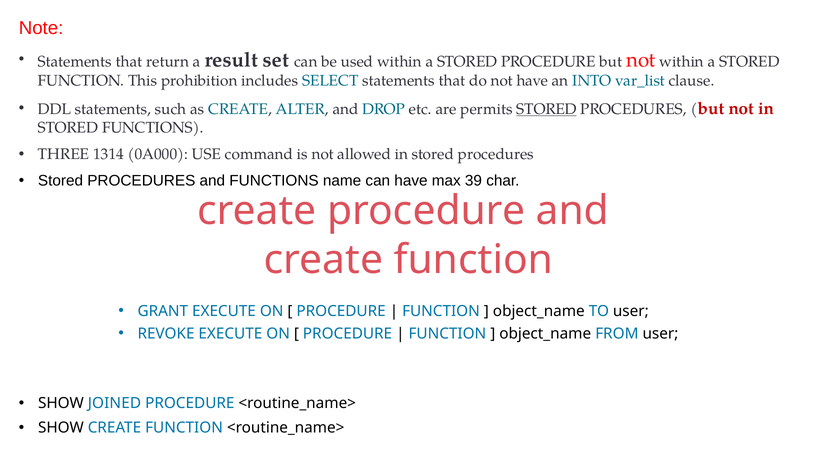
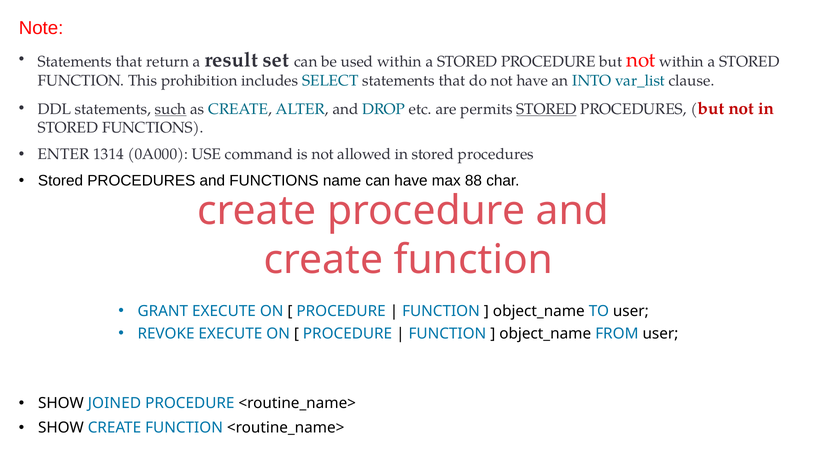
such underline: none -> present
THREE: THREE -> ENTER
39: 39 -> 88
